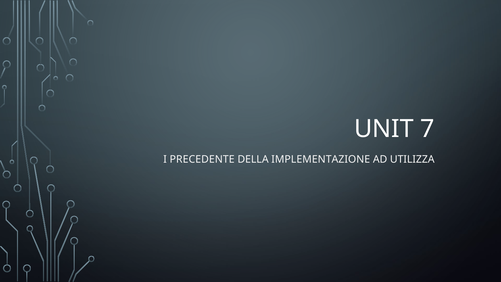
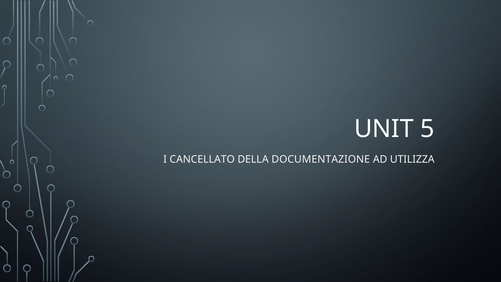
7: 7 -> 5
PRECEDENTE: PRECEDENTE -> CANCELLATO
IMPLEMENTAZIONE: IMPLEMENTAZIONE -> DOCUMENTAZIONE
